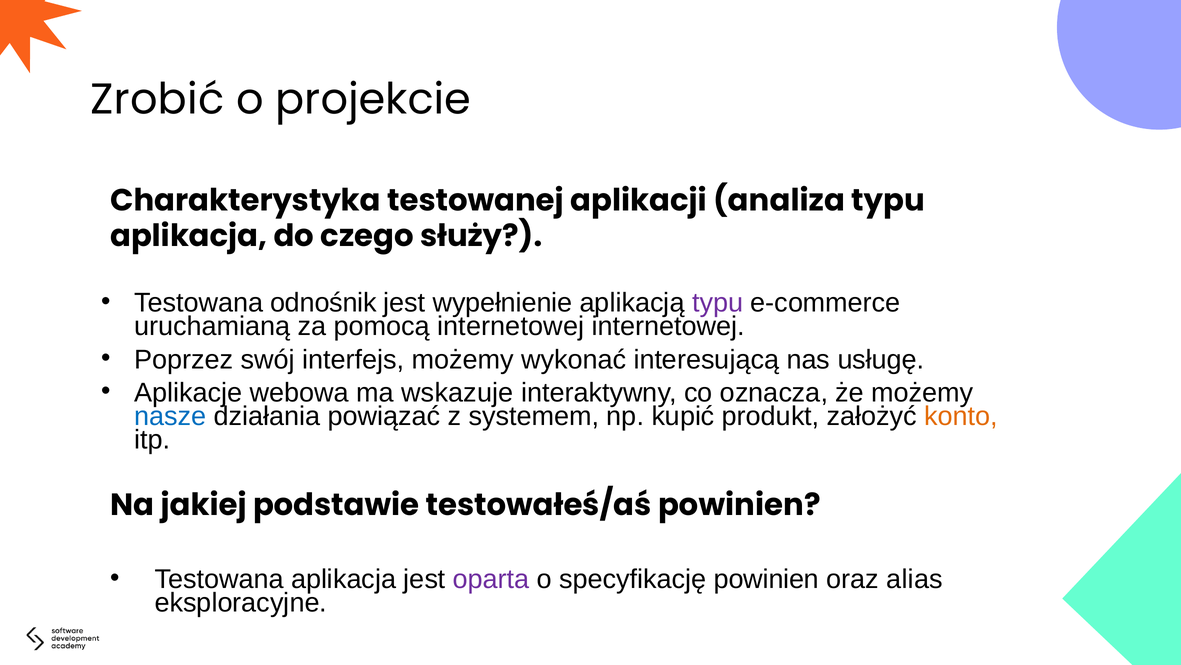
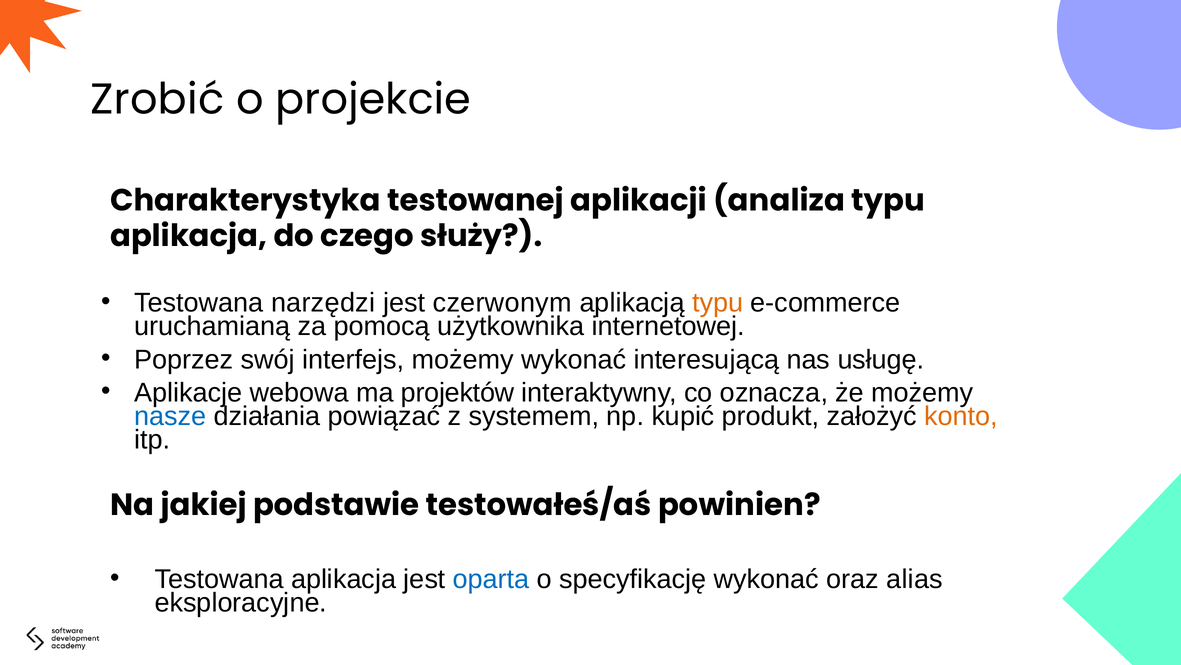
odnośnik: odnośnik -> narzędzi
wypełnienie: wypełnienie -> czerwonym
typu at (718, 303) colour: purple -> orange
pomocą internetowej: internetowej -> użytkownika
wskazuje: wskazuje -> projektów
oparta colour: purple -> blue
specyfikację powinien: powinien -> wykonać
